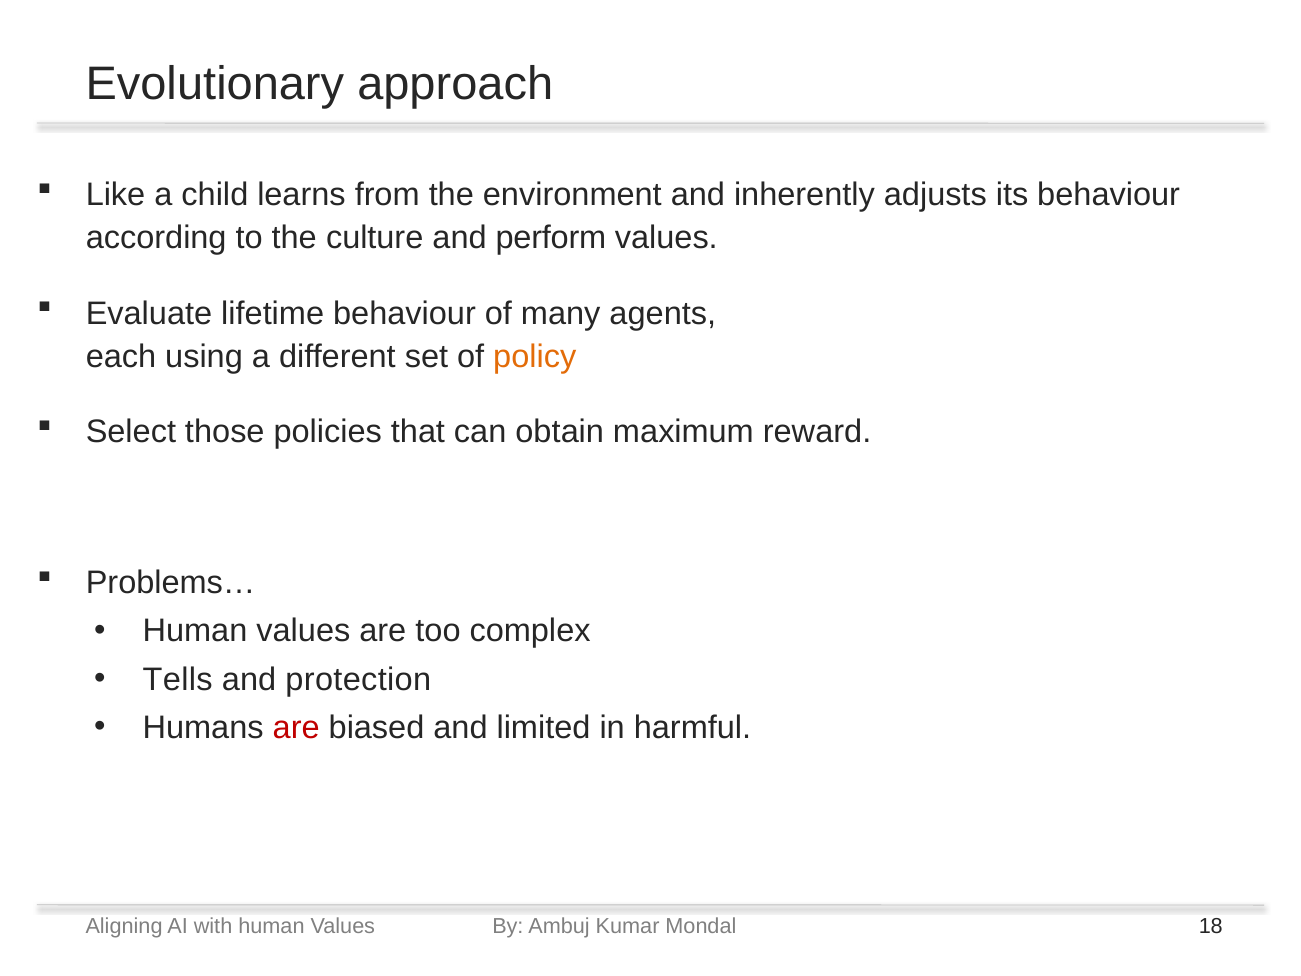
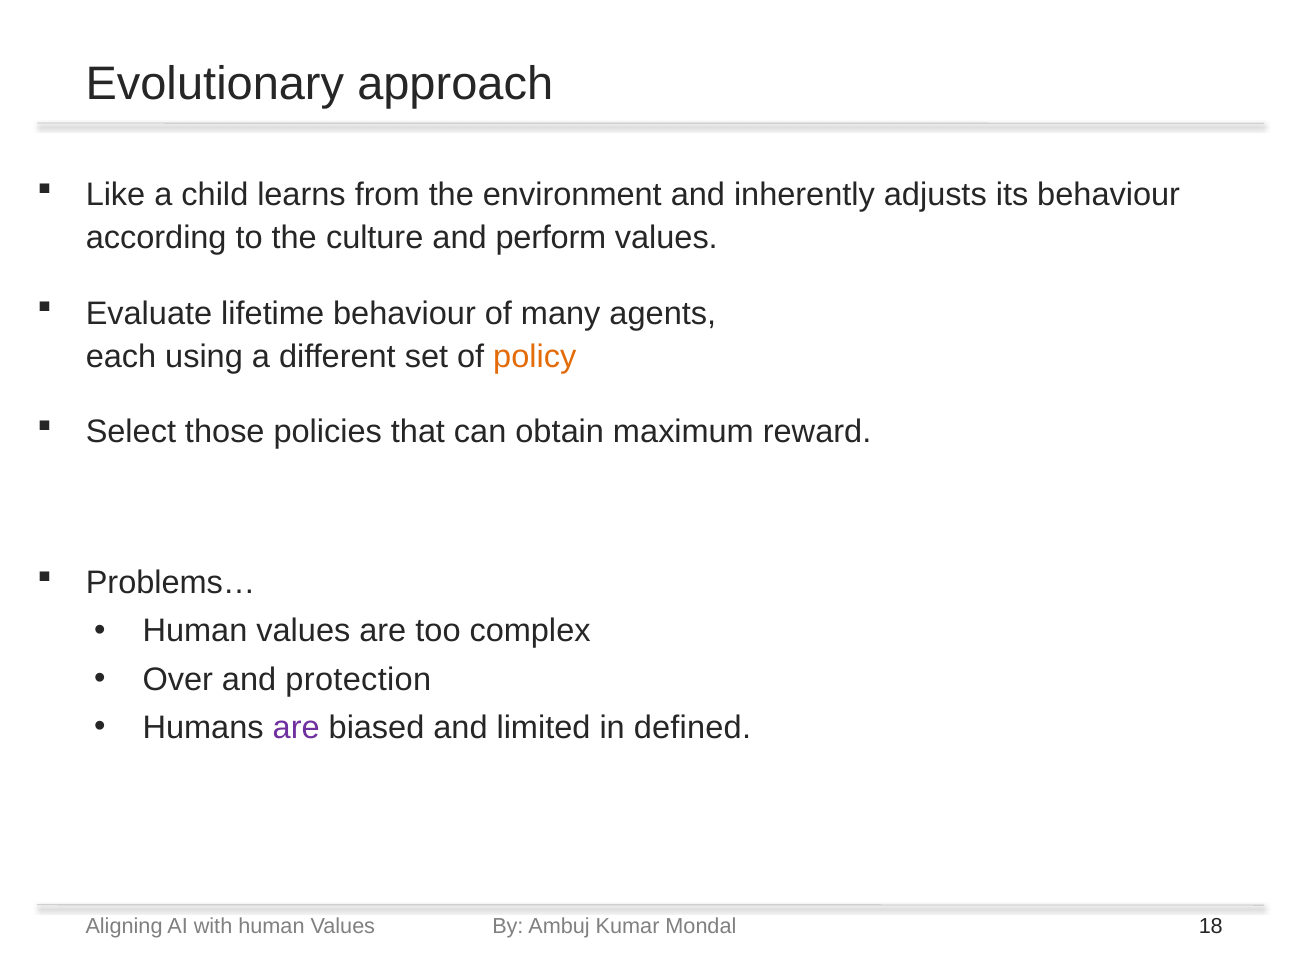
Tells: Tells -> Over
are at (296, 728) colour: red -> purple
harmful: harmful -> defined
